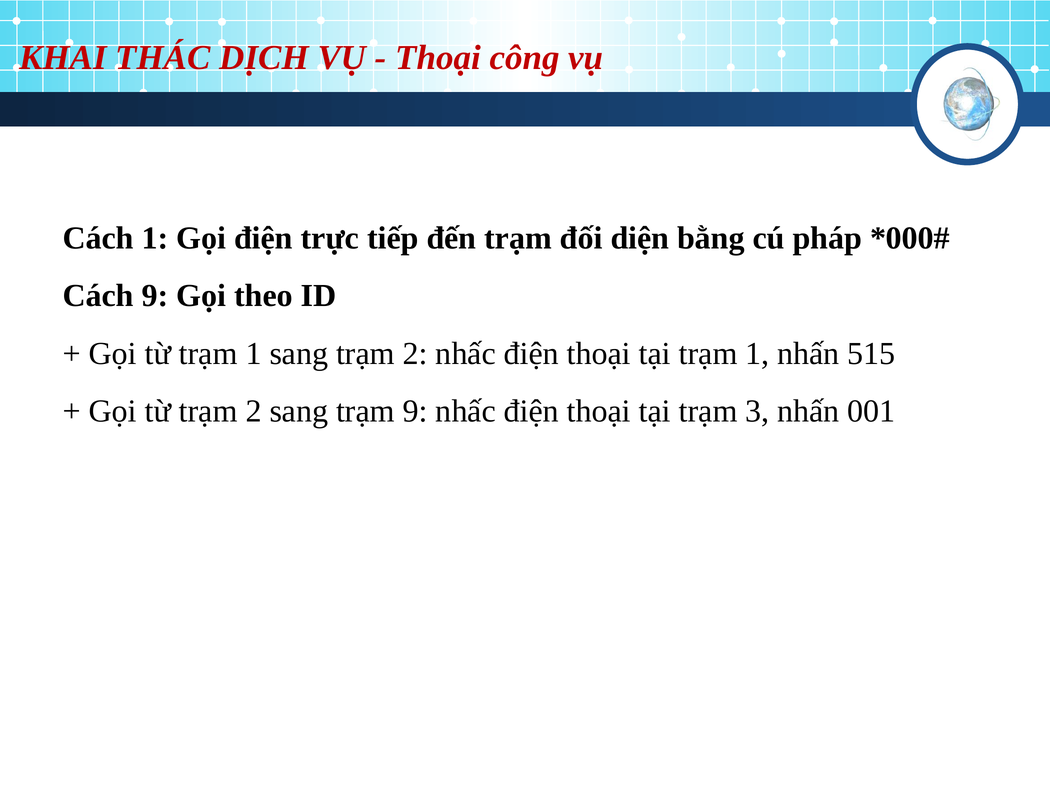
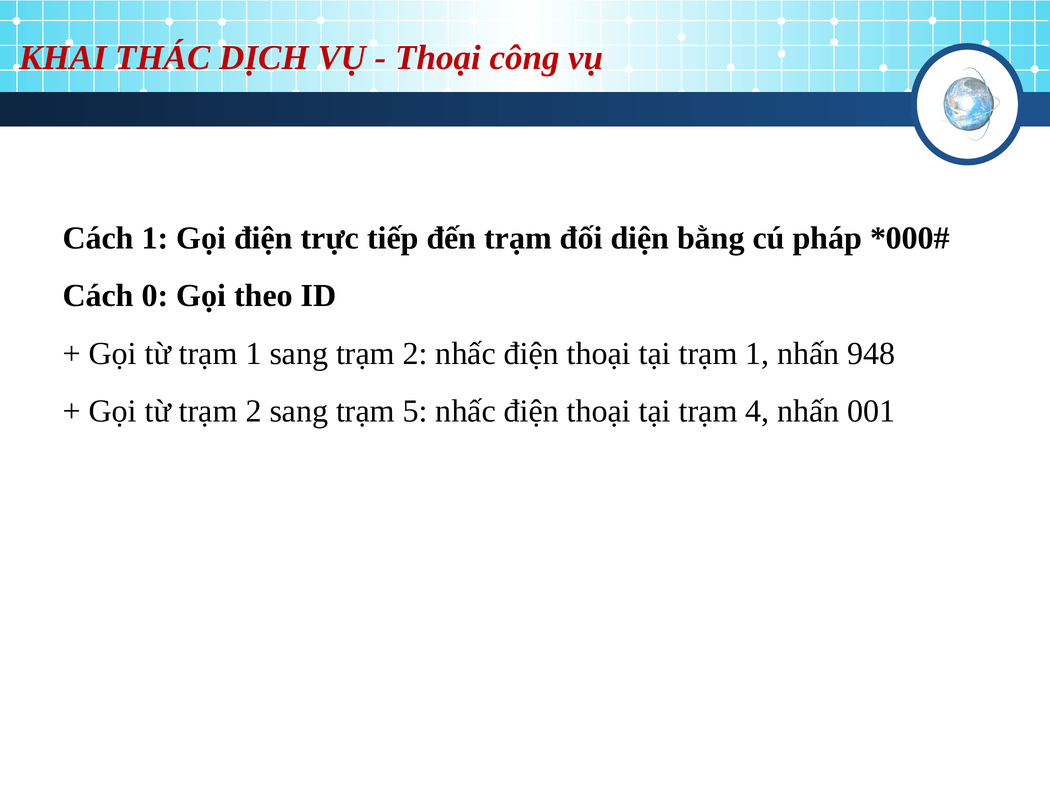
Cách 9: 9 -> 0
515: 515 -> 948
trạm 9: 9 -> 5
3: 3 -> 4
